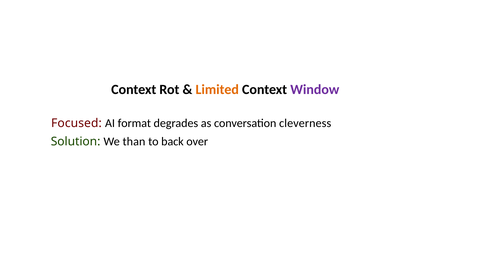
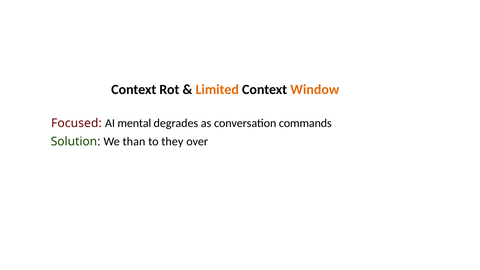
Window colour: purple -> orange
format: format -> mental
cleverness: cleverness -> commands
back: back -> they
